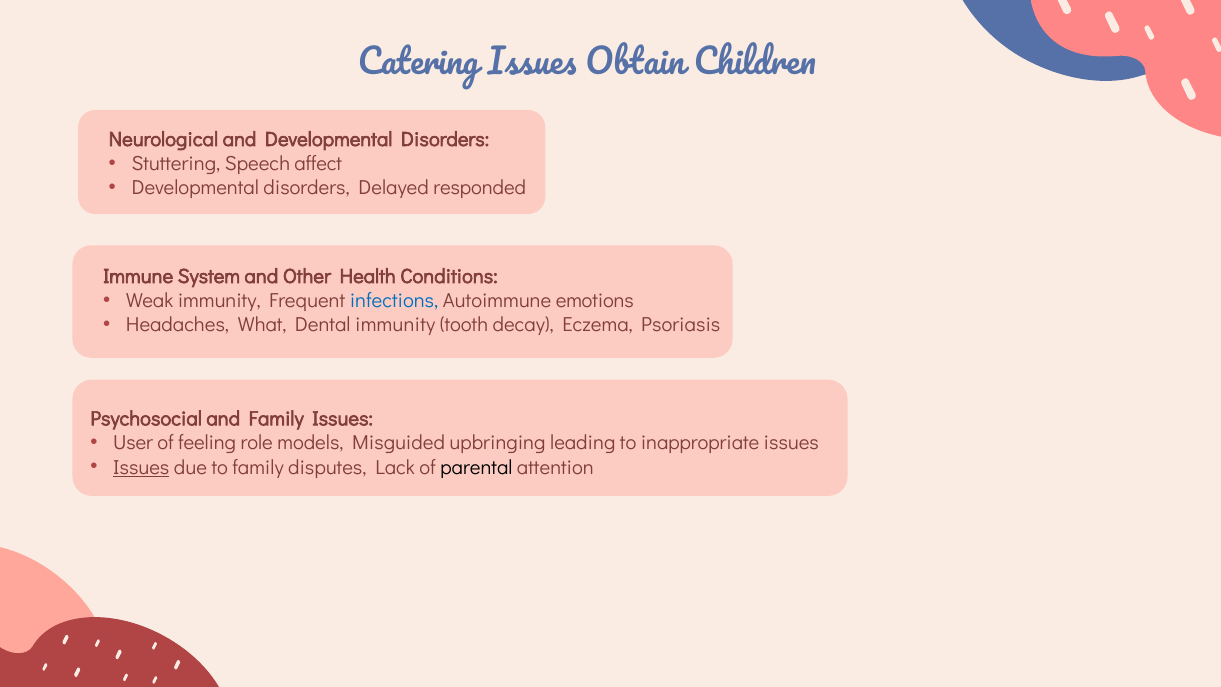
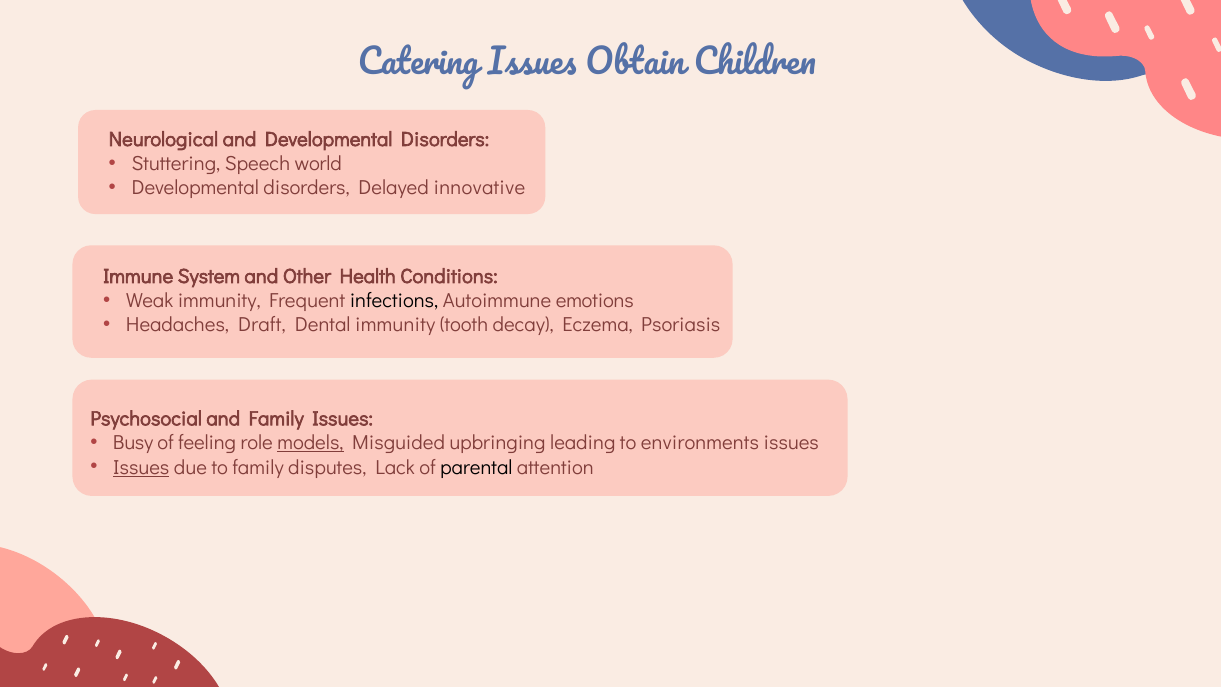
affect: affect -> world
responded: responded -> innovative
infections colour: blue -> black
What: What -> Draft
User: User -> Busy
models underline: none -> present
inappropriate: inappropriate -> environments
